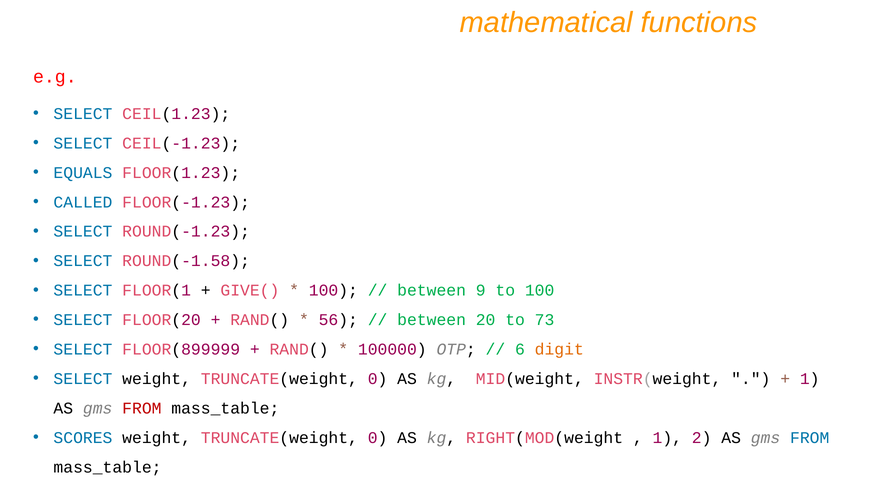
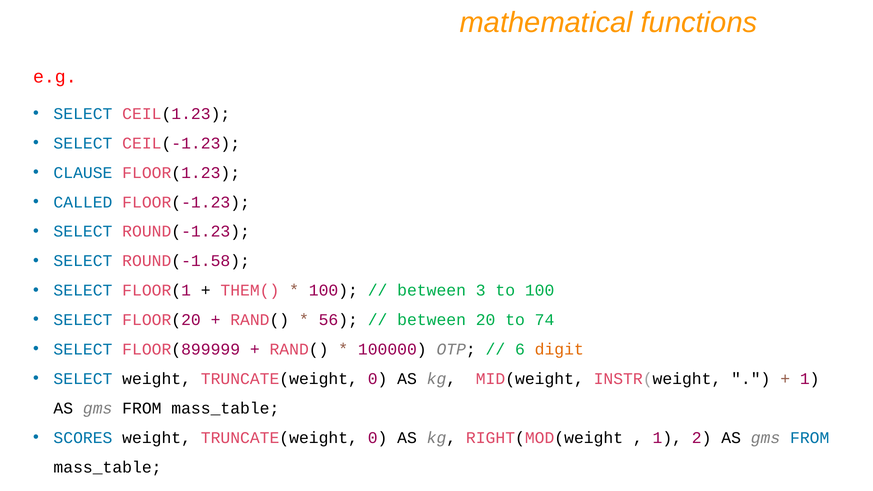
EQUALS: EQUALS -> CLAUSE
GIVE(: GIVE( -> THEM(
9: 9 -> 3
73: 73 -> 74
FROM at (142, 408) colour: red -> black
